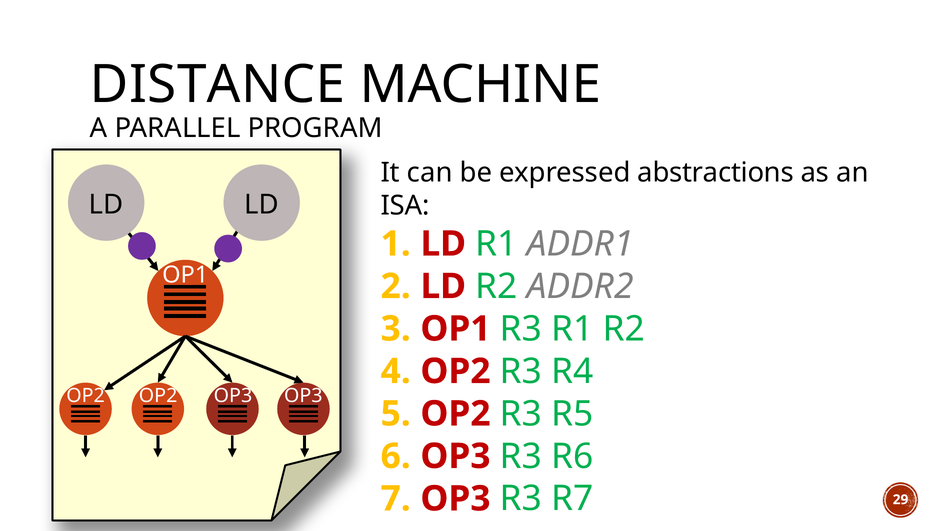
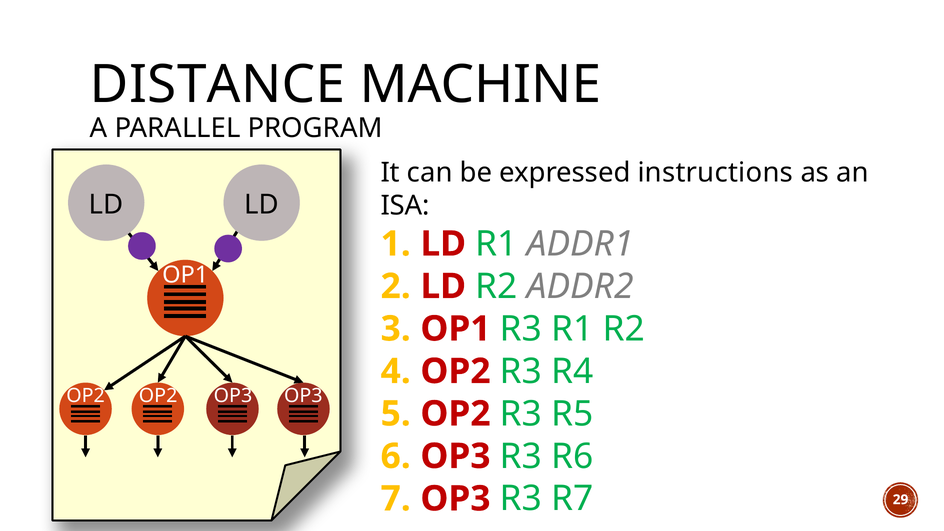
abstractions: abstractions -> instructions
